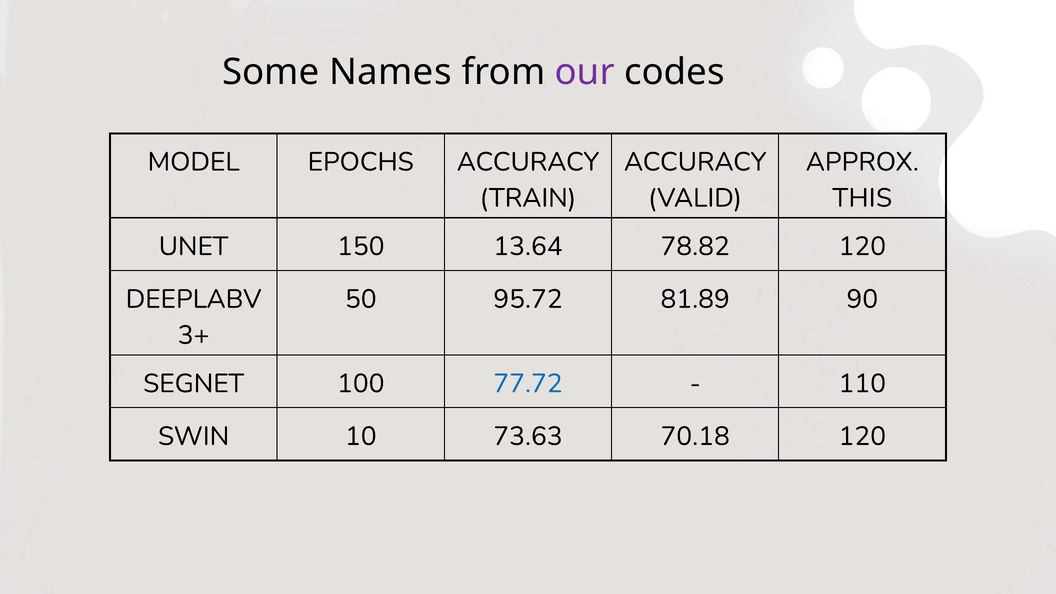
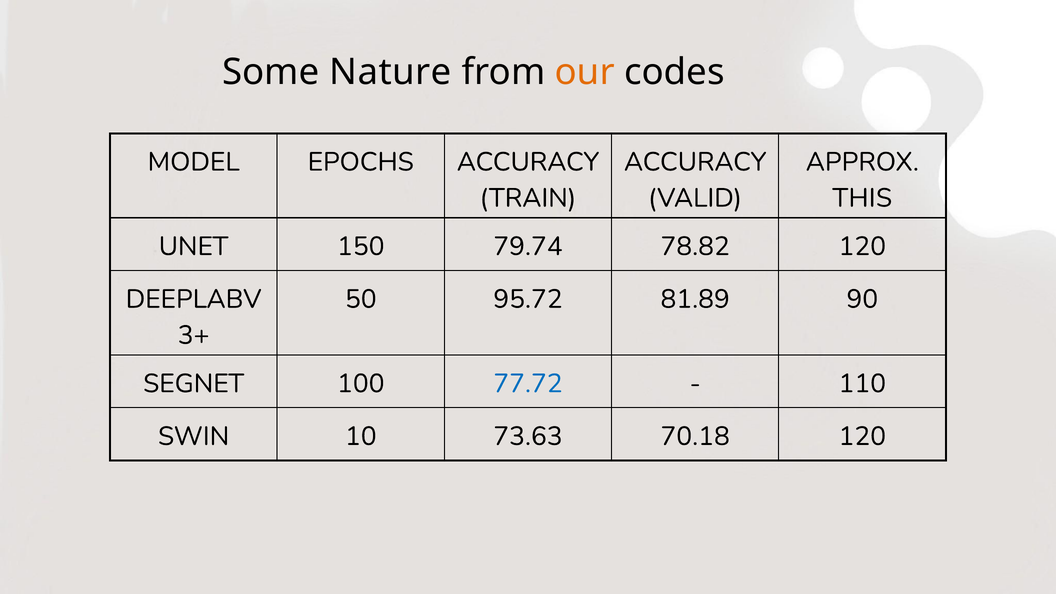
Names: Names -> Nature
our colour: purple -> orange
13.64: 13.64 -> 79.74
